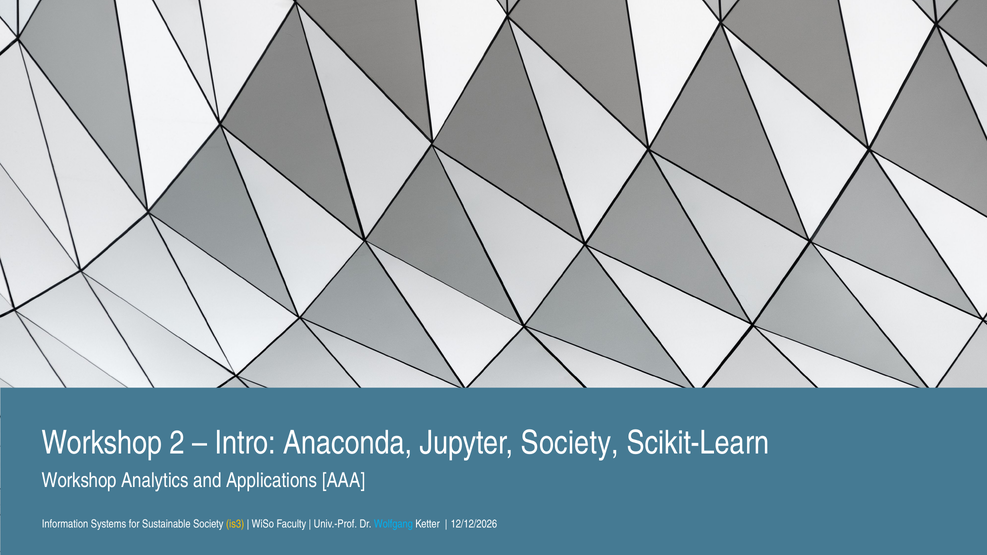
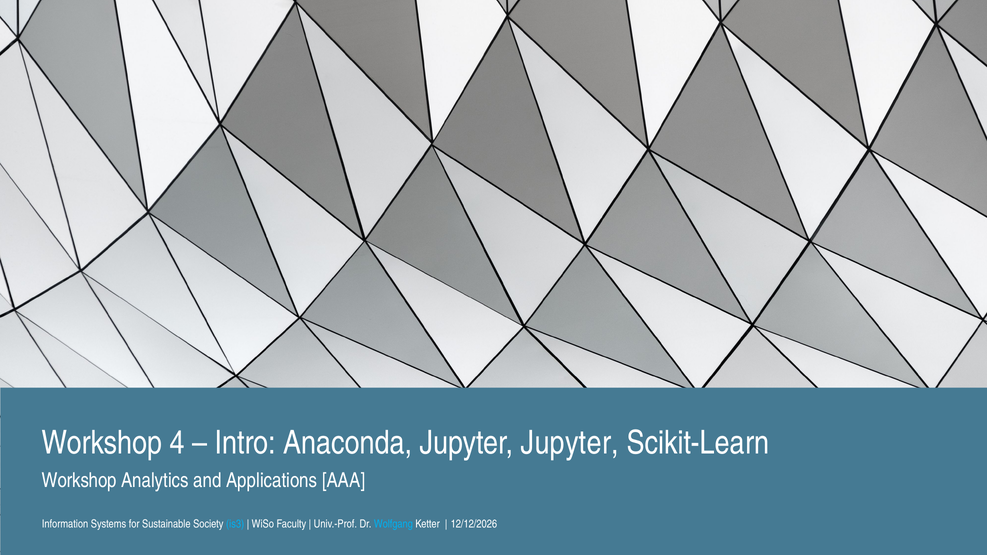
2: 2 -> 4
Jupyter Society: Society -> Jupyter
is3 colour: yellow -> light blue
